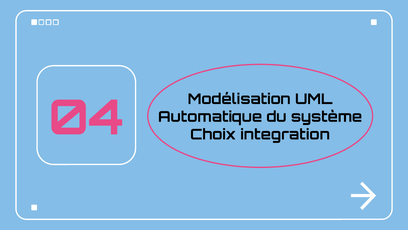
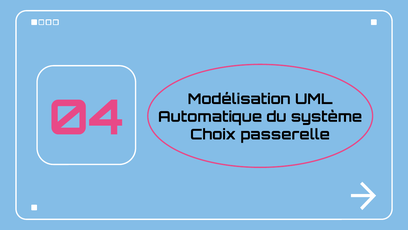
integration: integration -> passerelle
